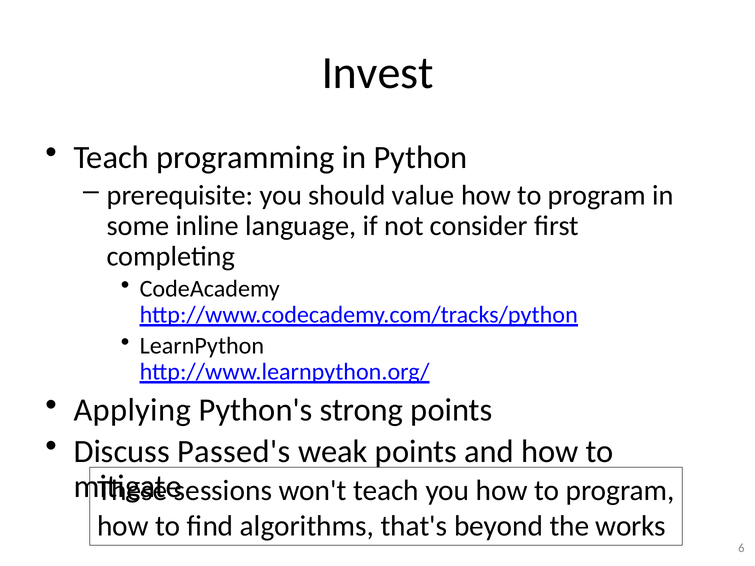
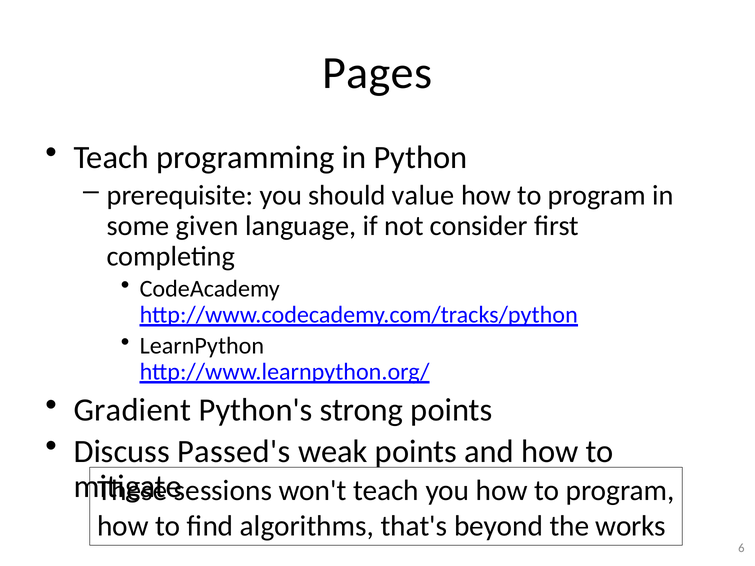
Invest: Invest -> Pages
inline: inline -> given
Applying: Applying -> Gradient
